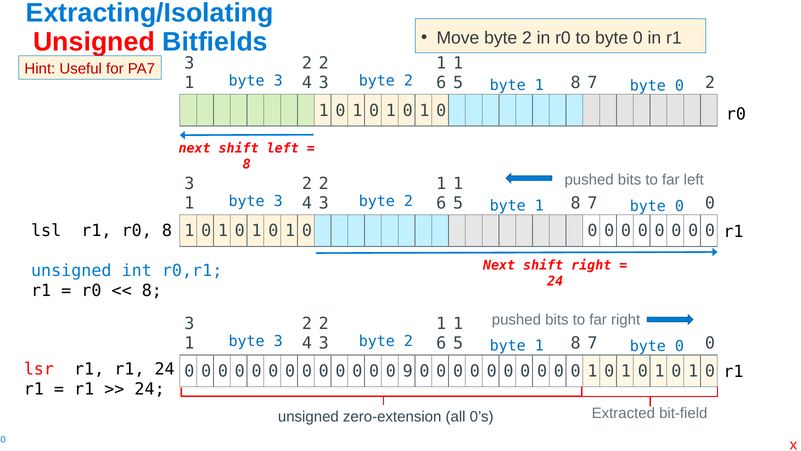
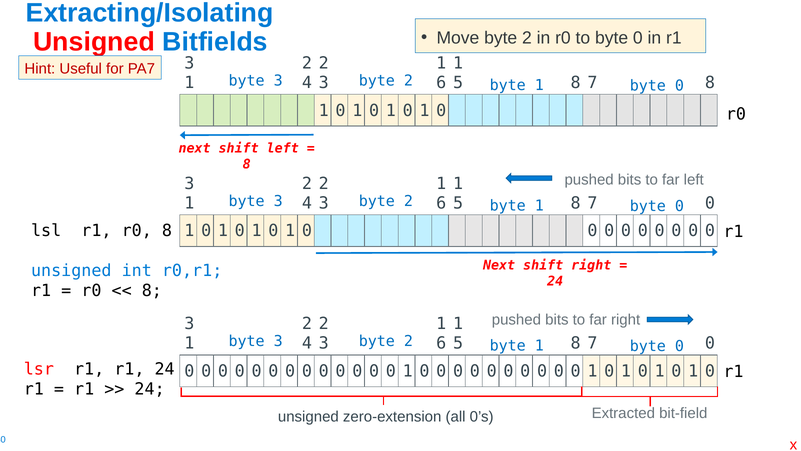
7 2: 2 -> 8
9 at (408, 371): 9 -> 1
